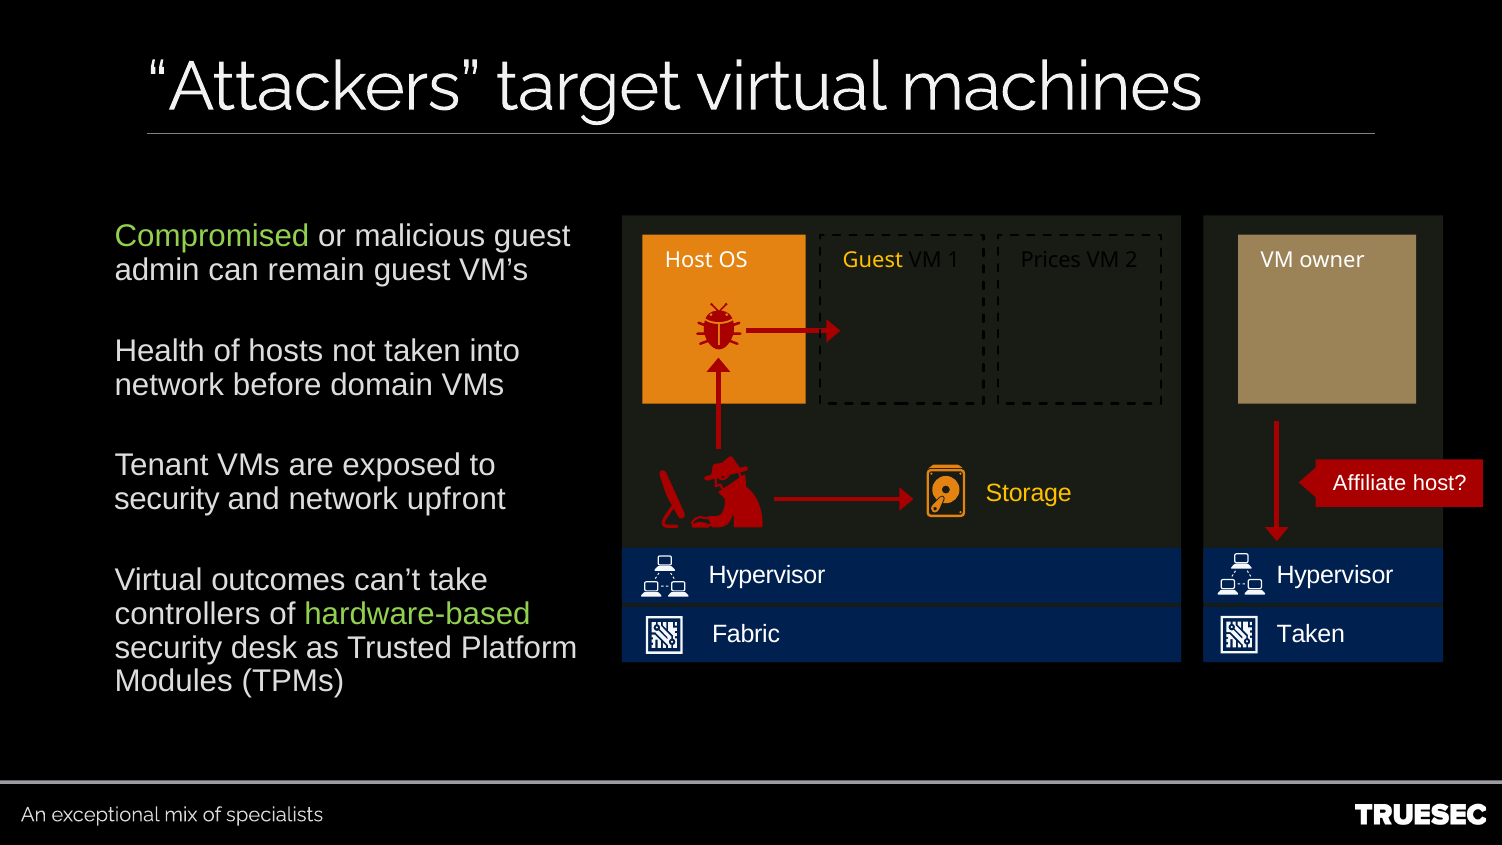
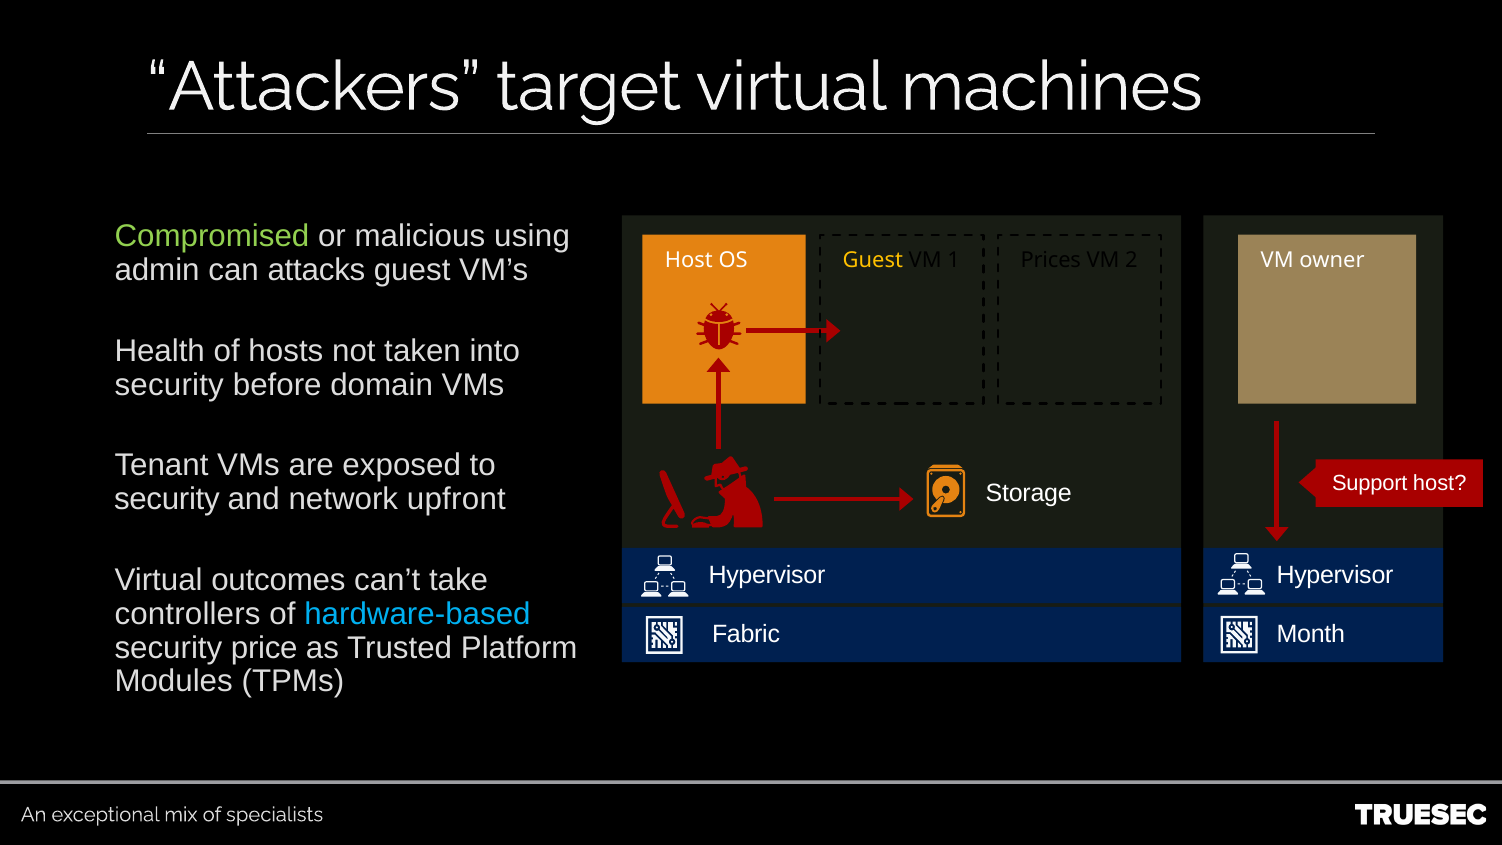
malicious guest: guest -> using
remain: remain -> attacks
network at (169, 385): network -> security
Affiliate: Affiliate -> Support
Storage colour: yellow -> white
hardware-based colour: light green -> light blue
Taken at (1311, 634): Taken -> Month
desk: desk -> price
